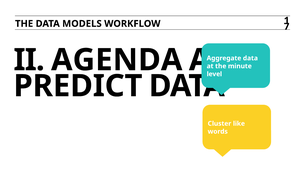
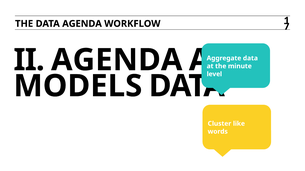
DATA MODELS: MODELS -> AGENDA
PREDICT: PREDICT -> MODELS
